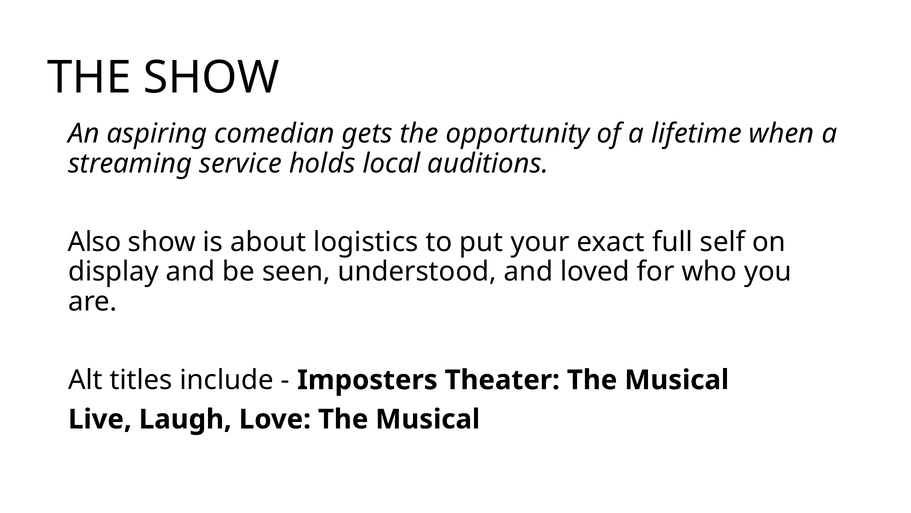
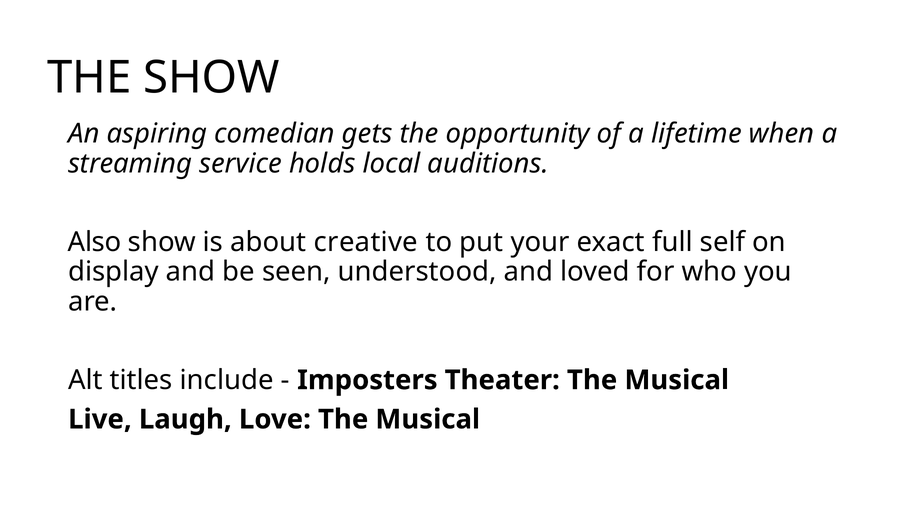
logistics: logistics -> creative
